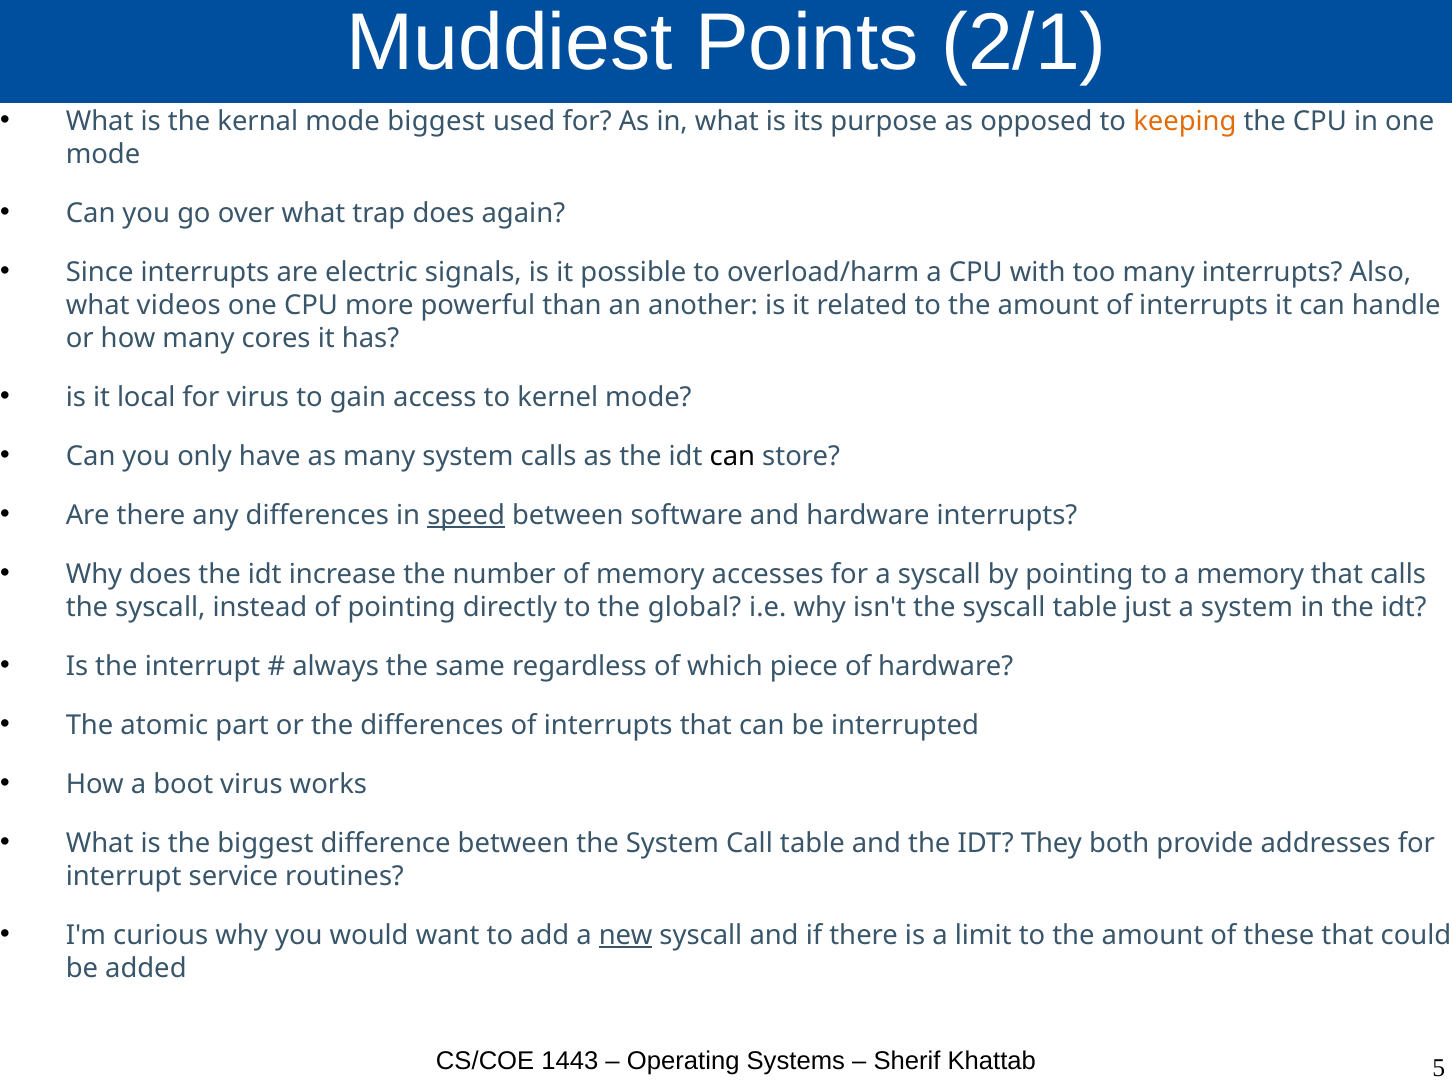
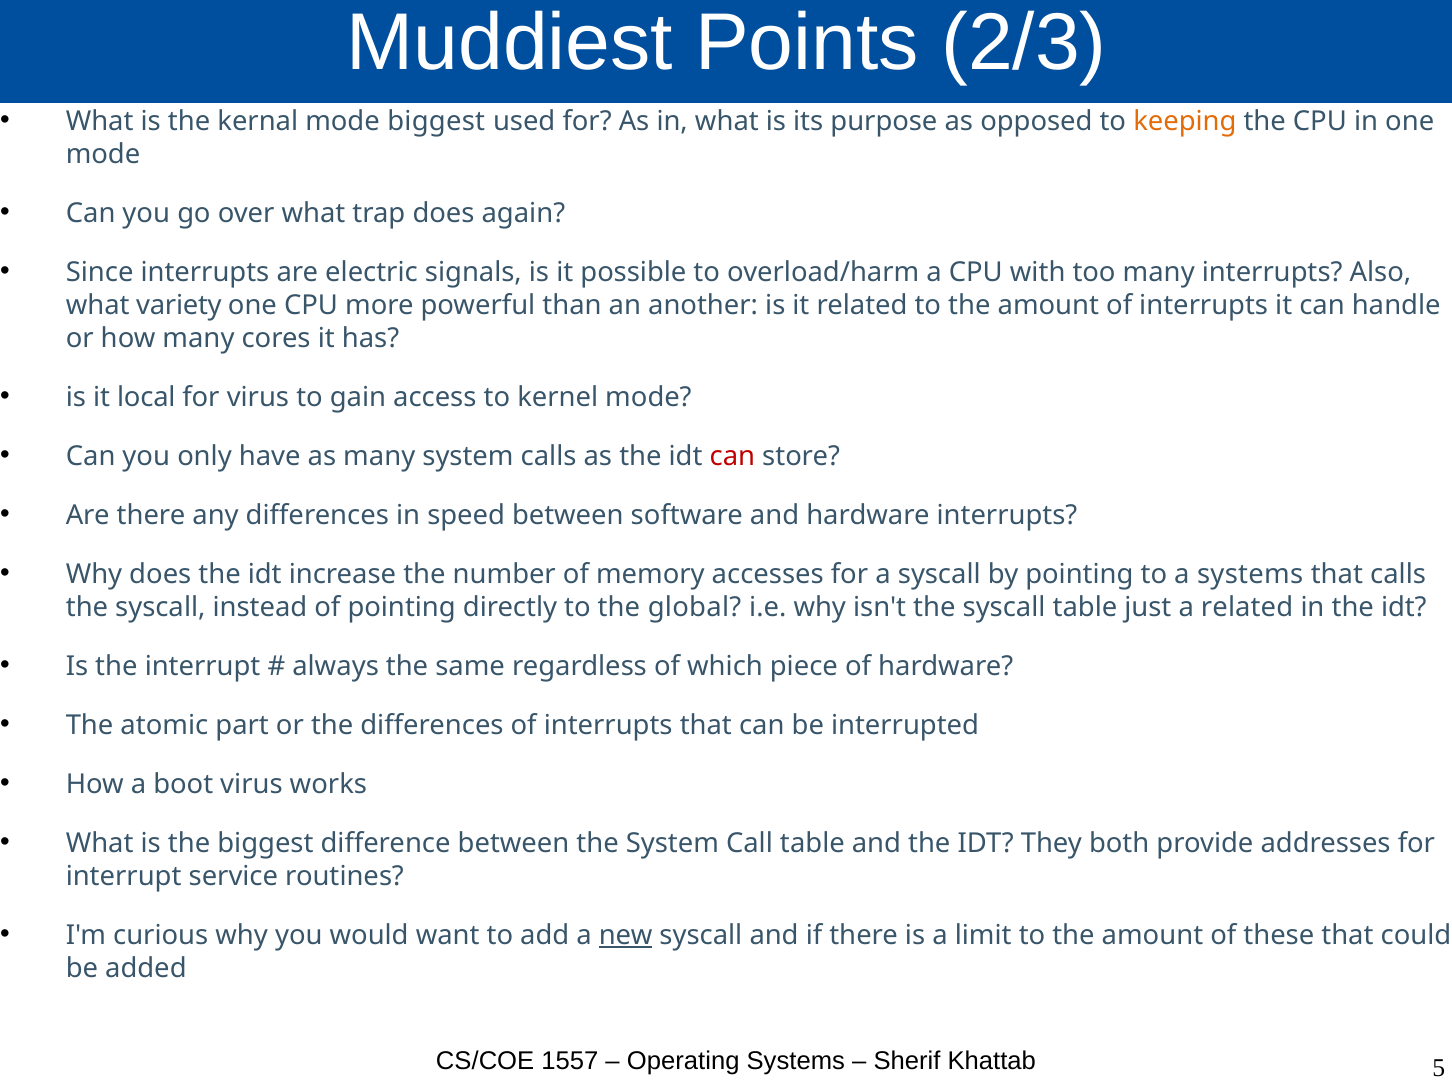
2/1: 2/1 -> 2/3
videos: videos -> variety
can at (732, 456) colour: black -> red
speed underline: present -> none
a memory: memory -> systems
a system: system -> related
1443: 1443 -> 1557
